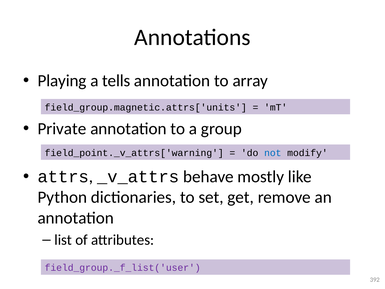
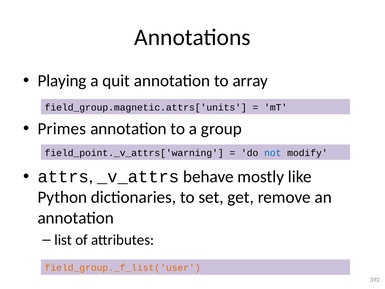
tells: tells -> quit
Private: Private -> Primes
field_group._f_list('user colour: purple -> orange
